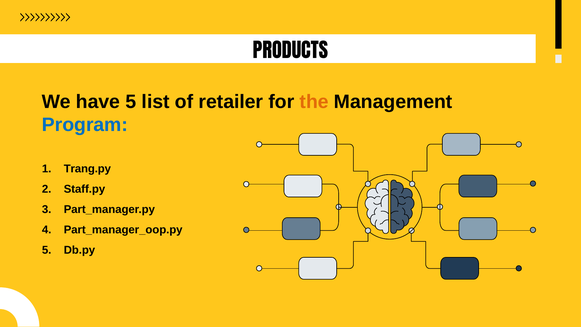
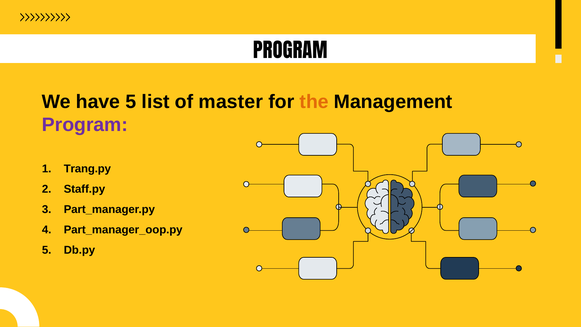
PRODUCTS at (290, 51): PRODUCTS -> PROGRAM
retailer: retailer -> master
Program at (85, 125) colour: blue -> purple
